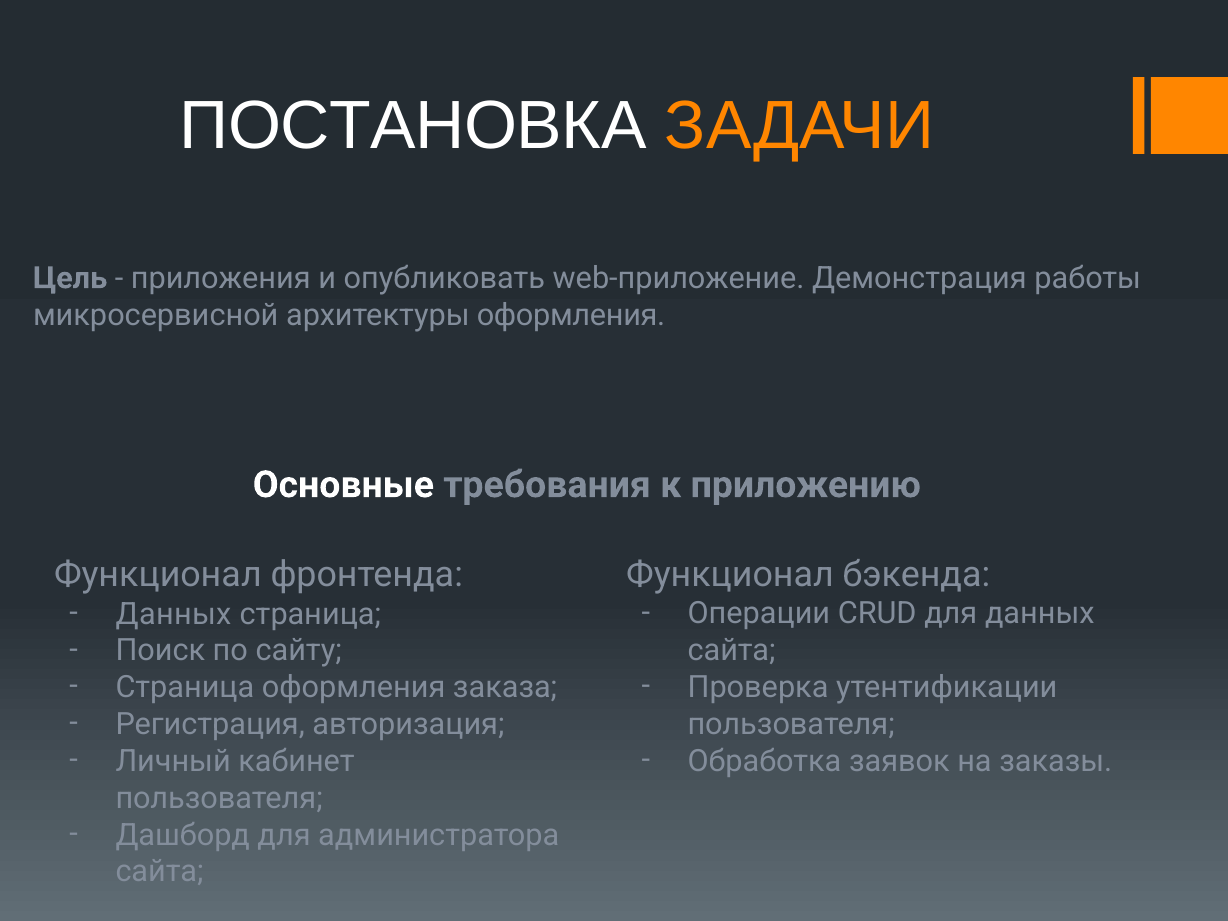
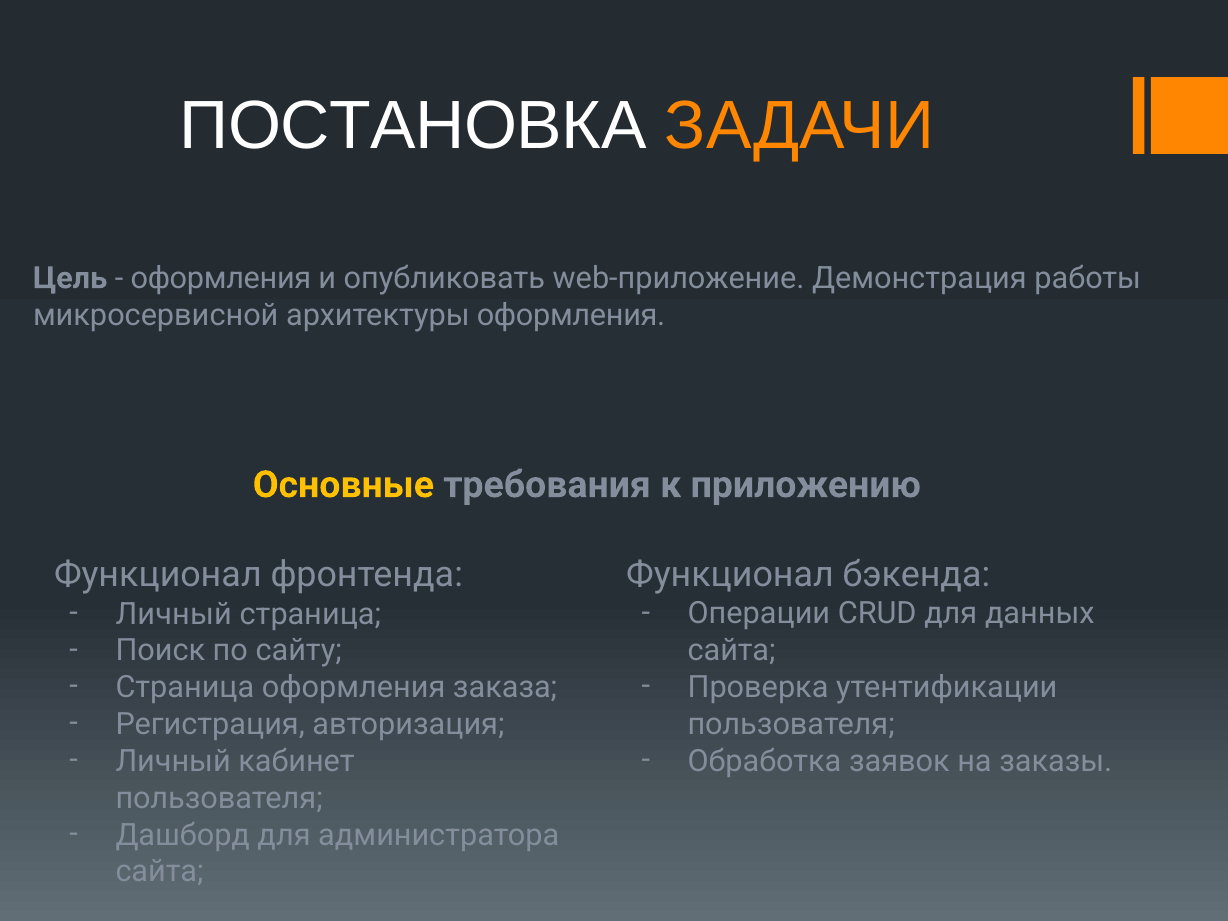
приложения at (221, 278): приложения -> оформления
Основные colour: white -> yellow
Данных at (174, 614): Данных -> Личный
